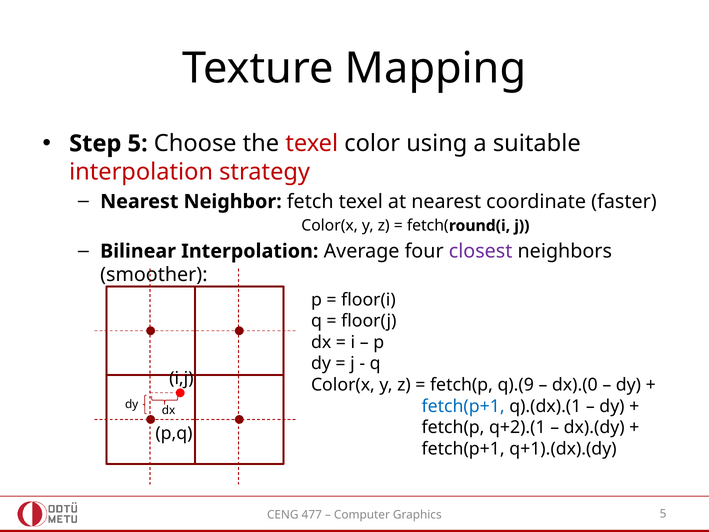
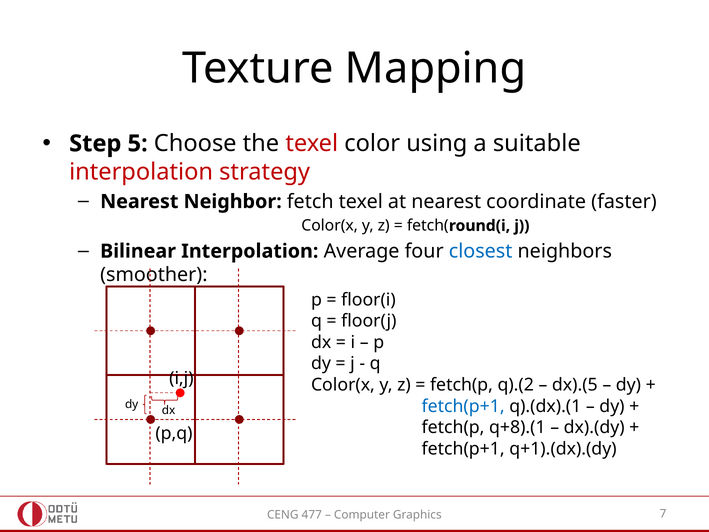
closest colour: purple -> blue
q).(9: q).(9 -> q).(2
dx).(0: dx).(0 -> dx).(5
q+2).(1: q+2).(1 -> q+8).(1
Graphics 5: 5 -> 7
